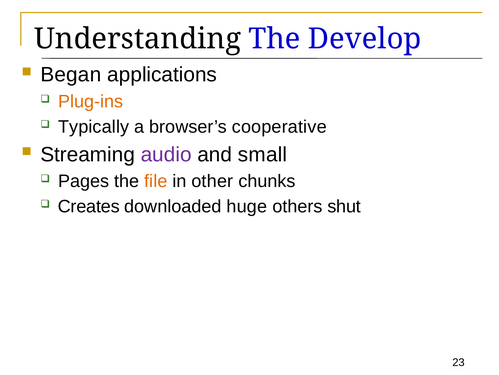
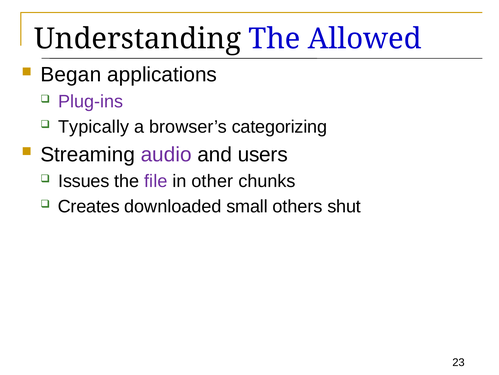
Develop: Develop -> Allowed
Plug-ins colour: orange -> purple
cooperative: cooperative -> categorizing
small: small -> users
Pages: Pages -> Issues
file colour: orange -> purple
huge: huge -> small
